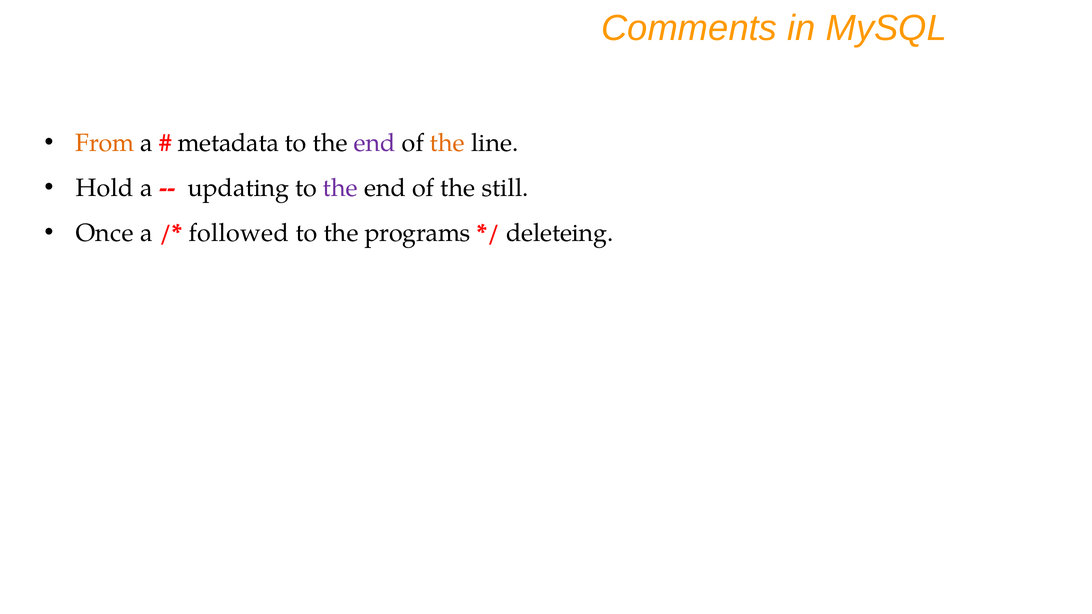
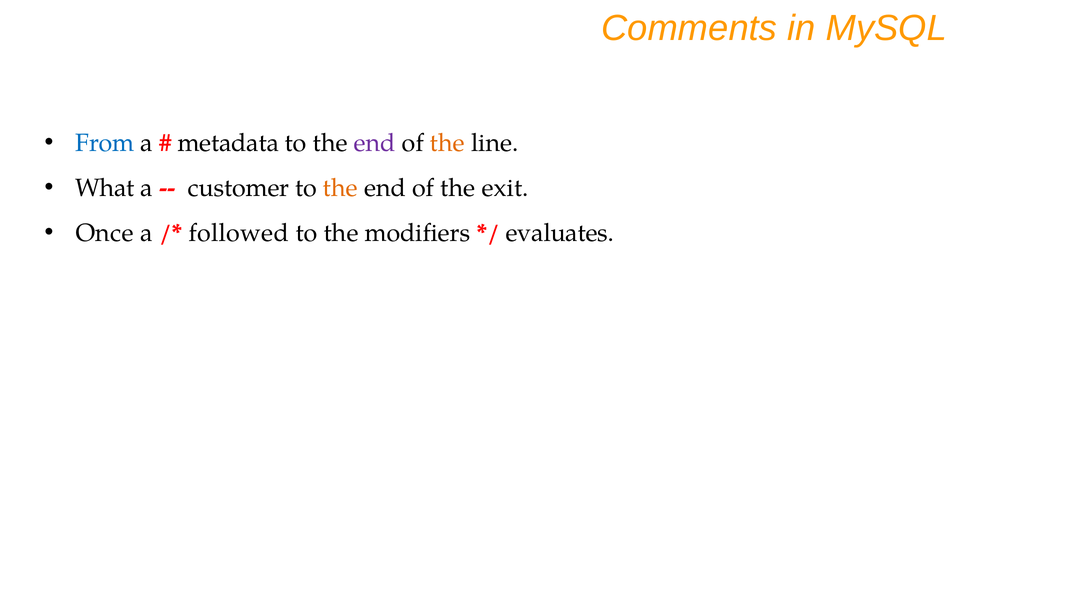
From colour: orange -> blue
Hold: Hold -> What
updating: updating -> customer
the at (340, 188) colour: purple -> orange
still: still -> exit
programs: programs -> modifiers
deleteing: deleteing -> evaluates
